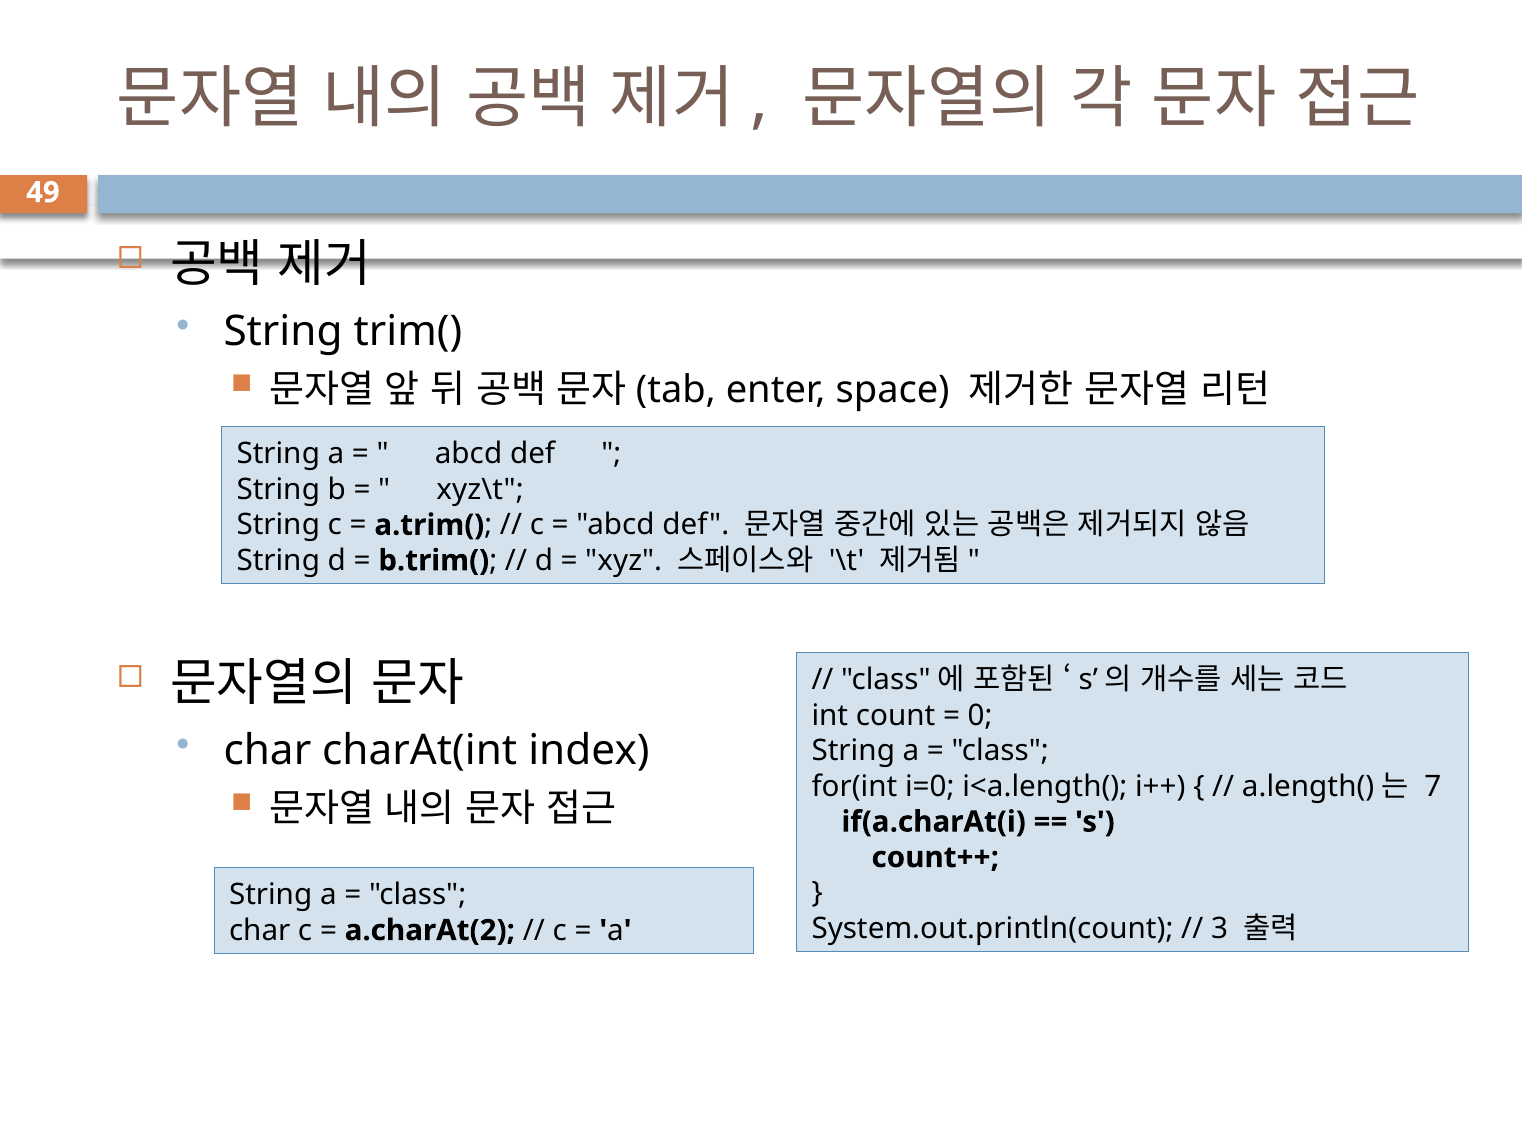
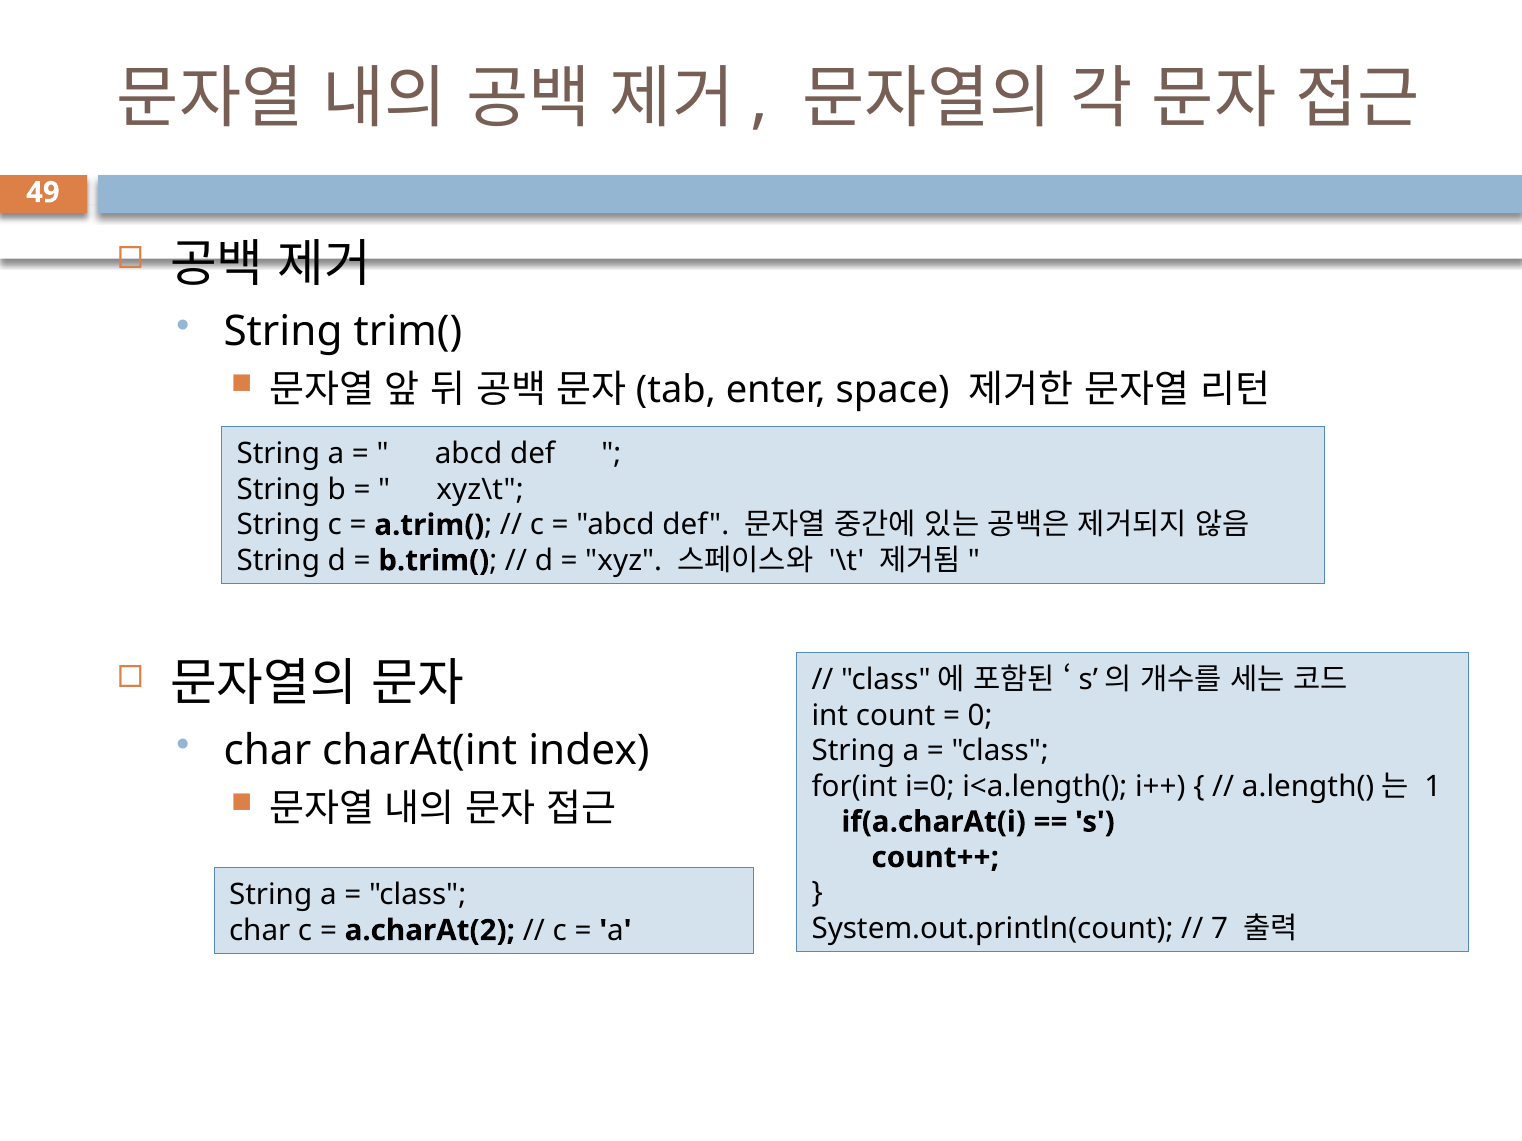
7: 7 -> 1
3: 3 -> 7
